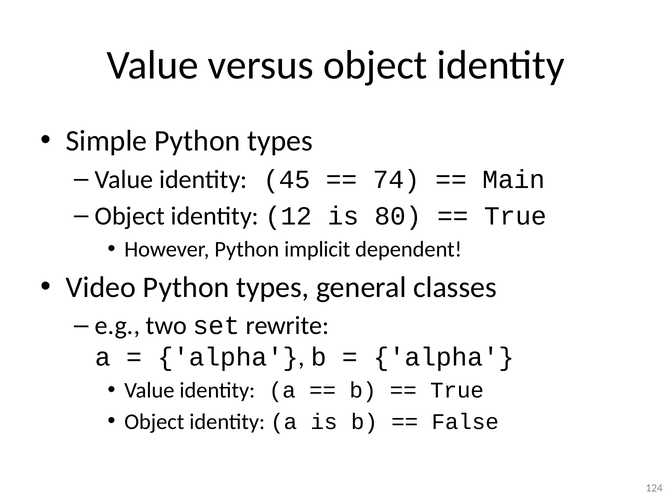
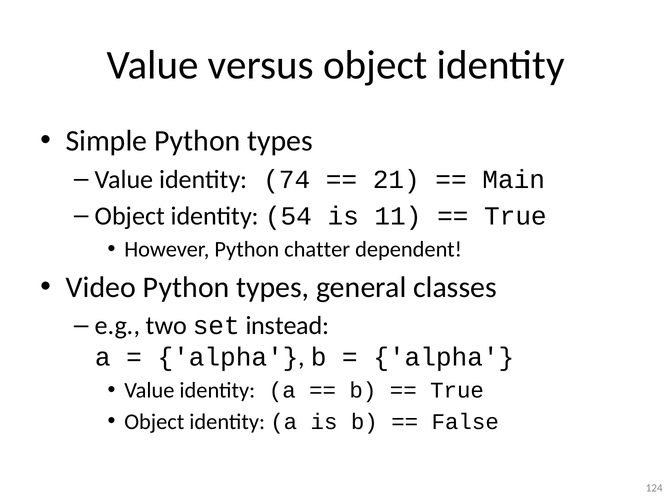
45: 45 -> 74
74: 74 -> 21
12: 12 -> 54
80: 80 -> 11
implicit: implicit -> chatter
rewrite: rewrite -> instead
